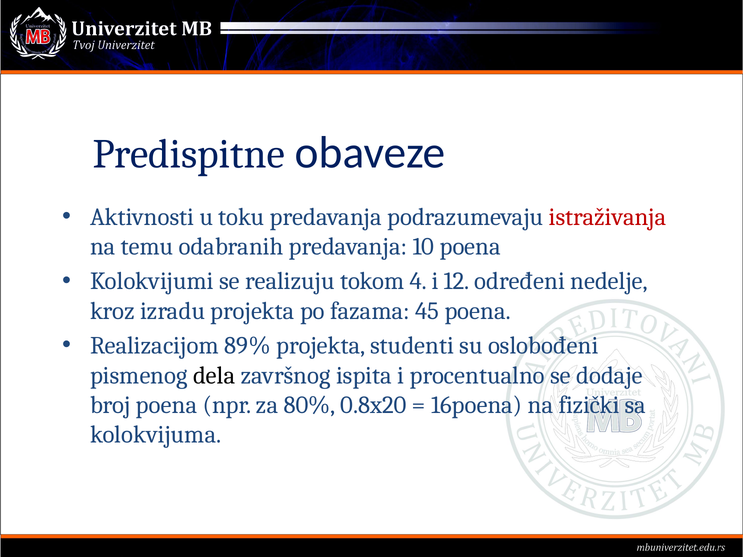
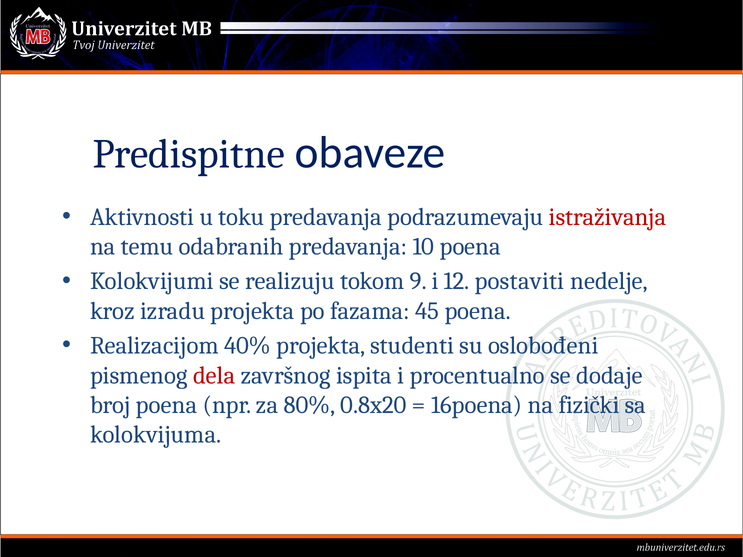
4: 4 -> 9
određeni: određeni -> postaviti
89%: 89% -> 40%
dela colour: black -> red
